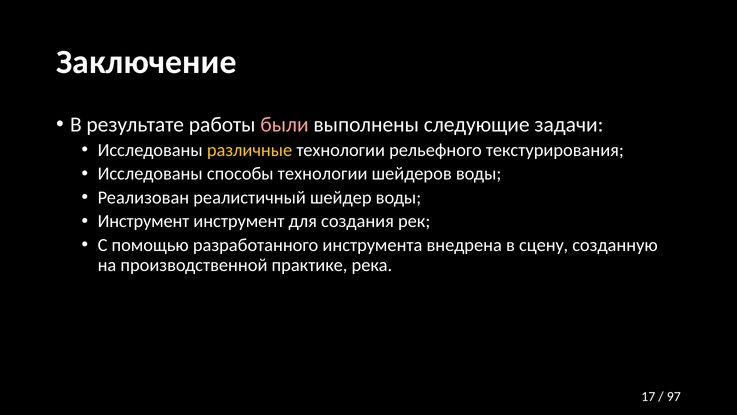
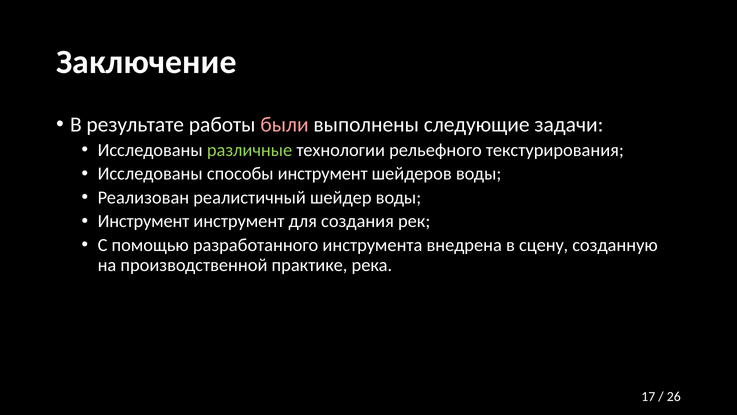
различные colour: yellow -> light green
способы технологии: технологии -> инструмент
97: 97 -> 26
